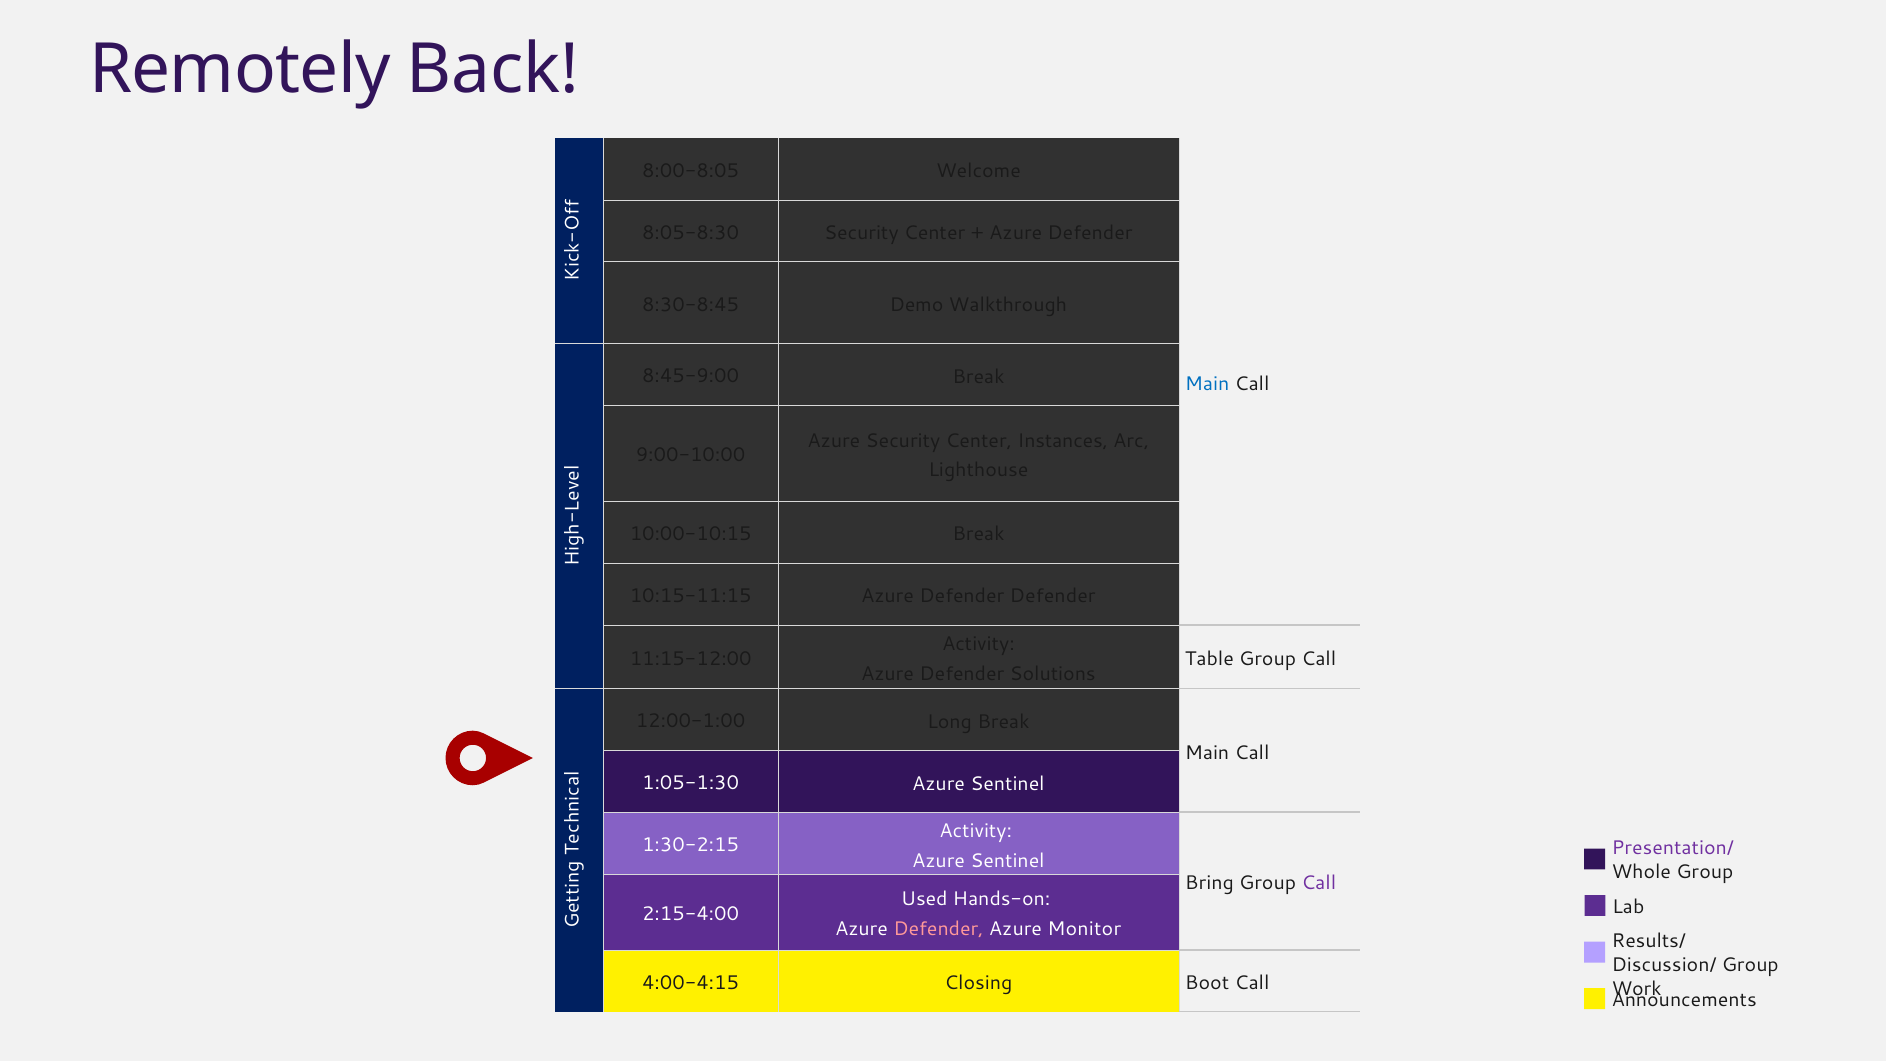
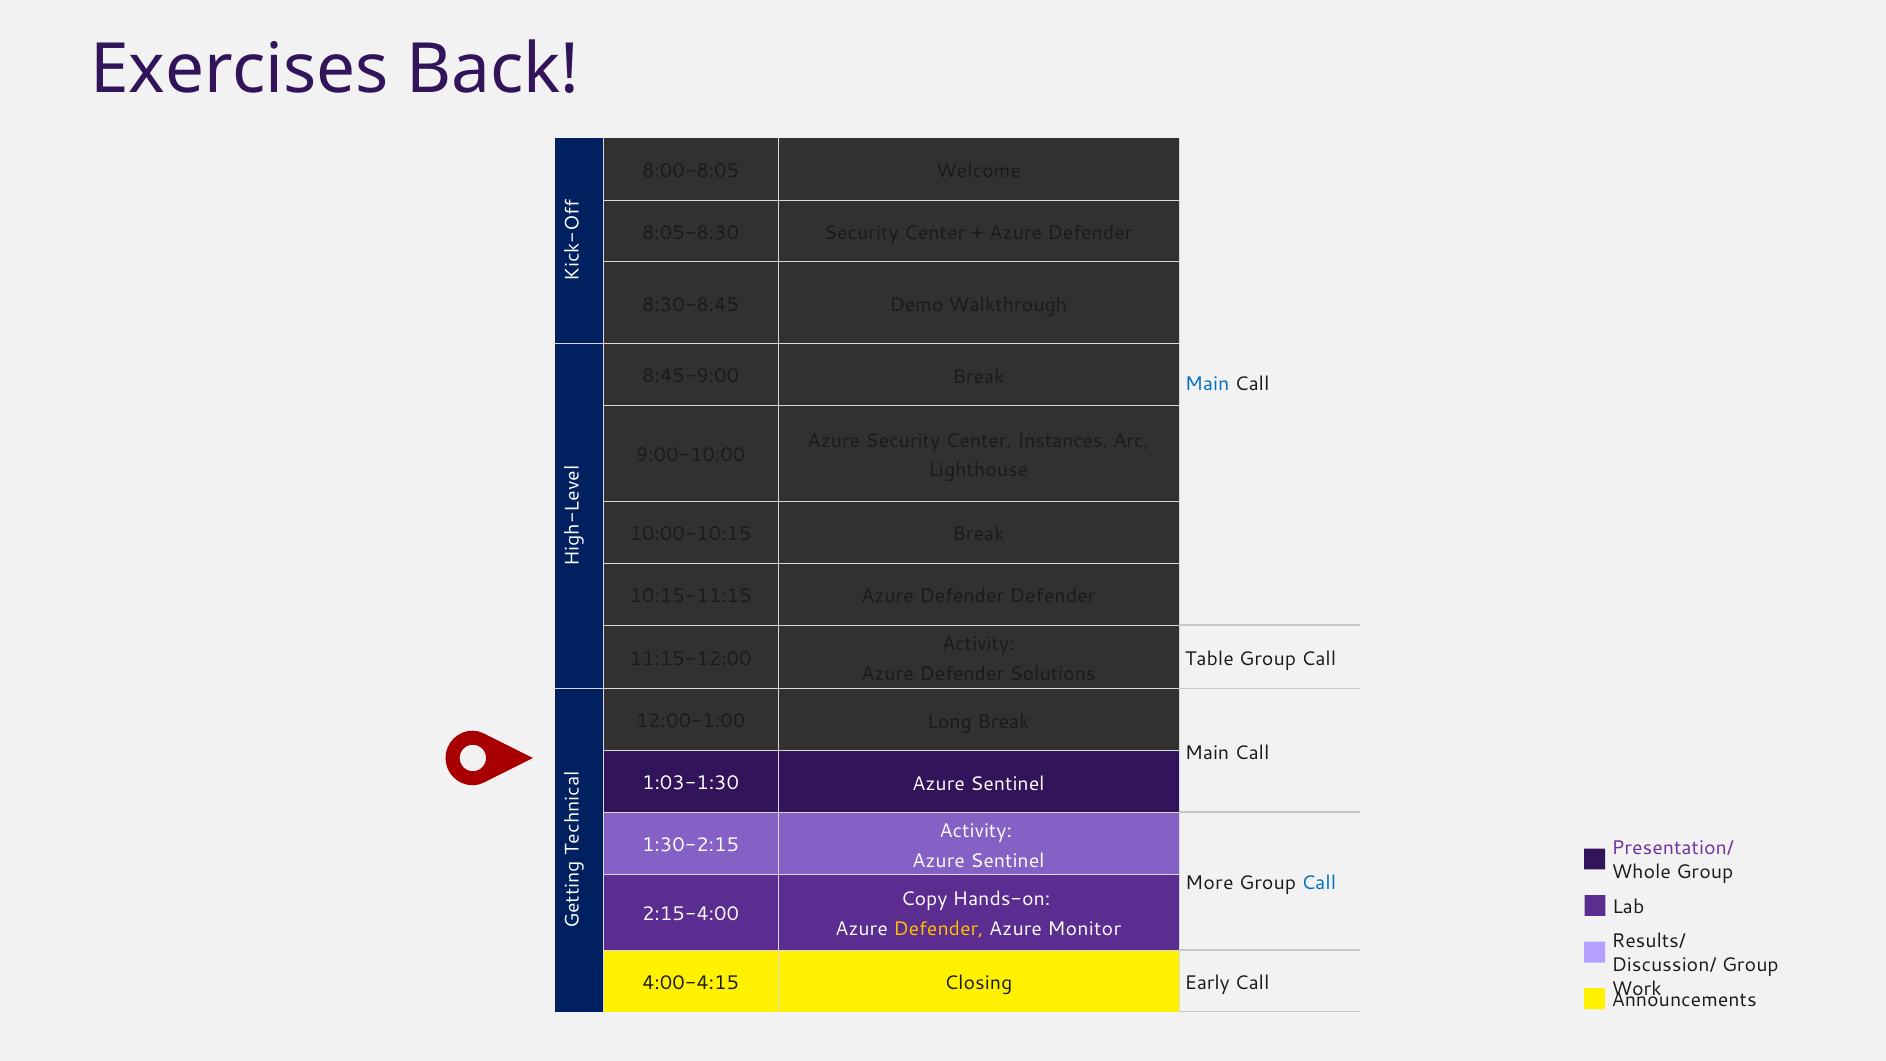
Remotely: Remotely -> Exercises
1:05-1:30: 1:05-1:30 -> 1:03-1:30
Bring: Bring -> More
Call at (1319, 883) colour: purple -> blue
Used: Used -> Copy
Defender at (938, 929) colour: pink -> yellow
Boot: Boot -> Early
